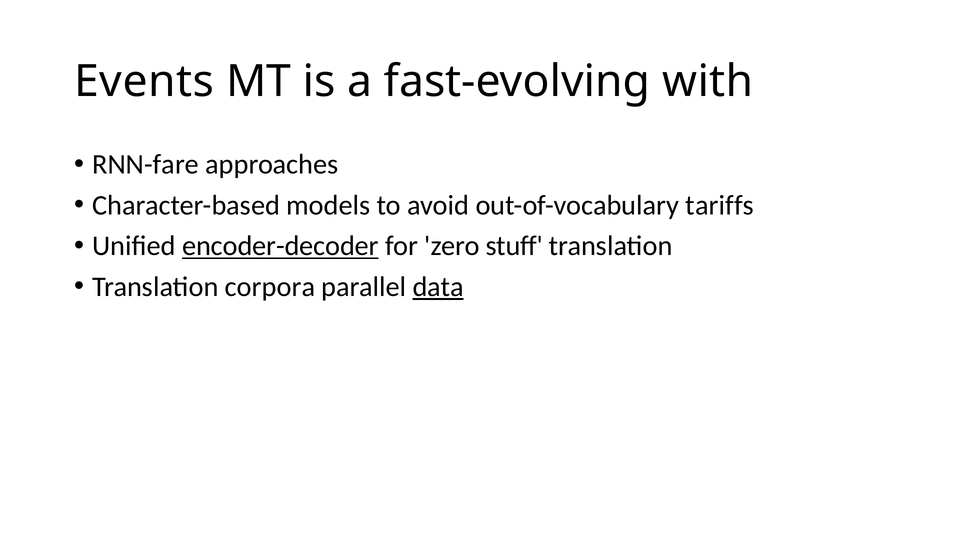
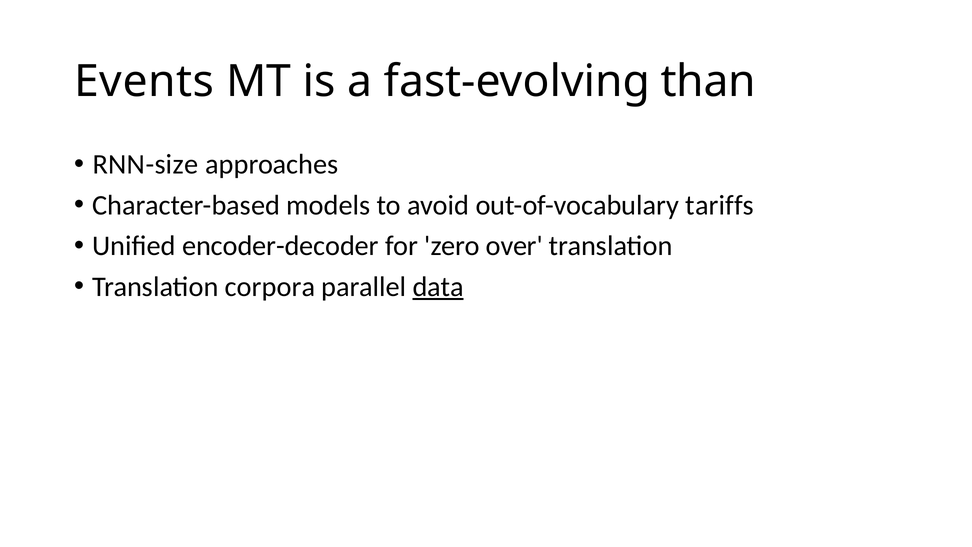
with: with -> than
RNN-fare: RNN-fare -> RNN-size
encoder-decoder underline: present -> none
stuff: stuff -> over
